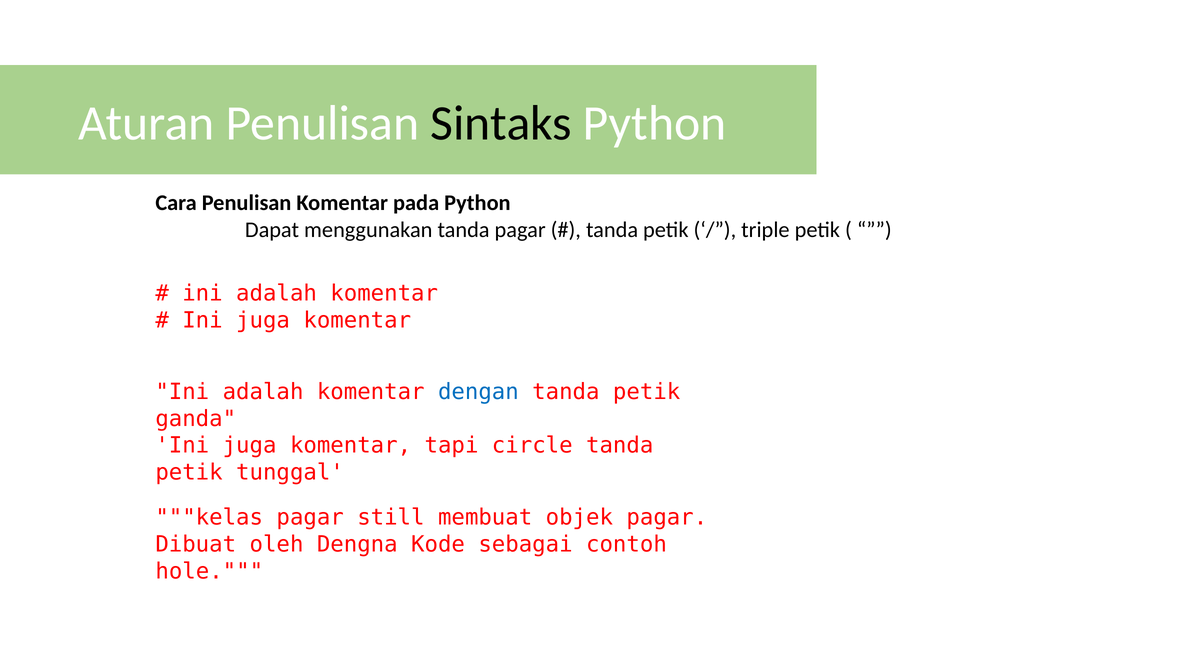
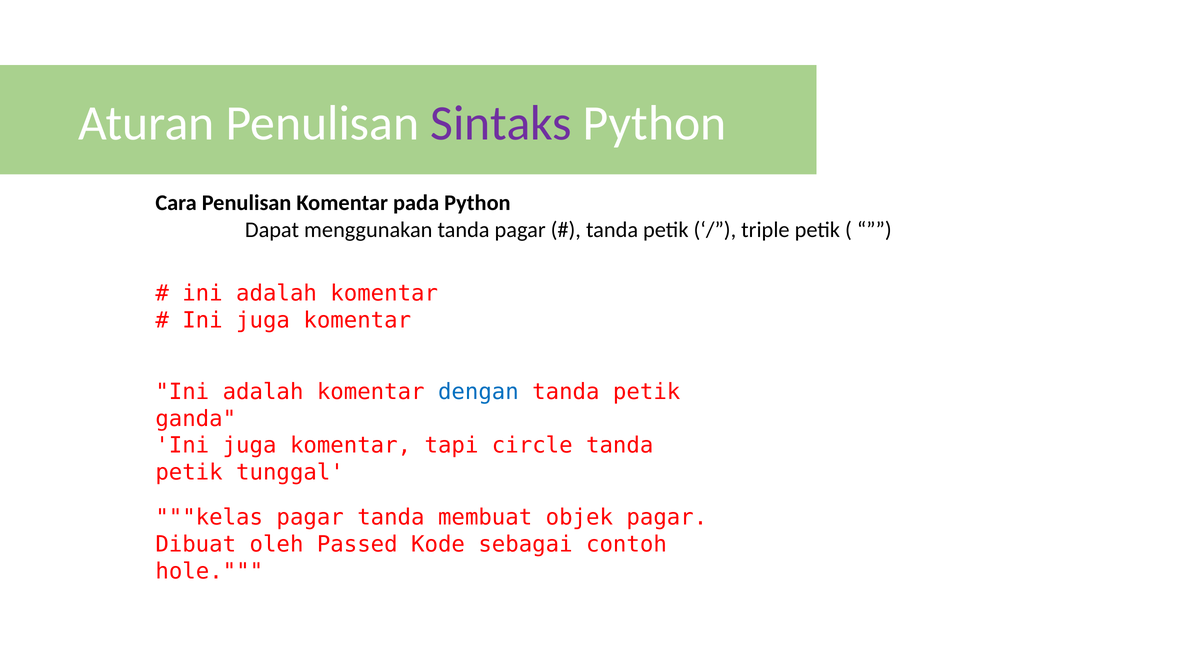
Sintaks colour: black -> purple
pagar still: still -> tanda
Dengna: Dengna -> Passed
